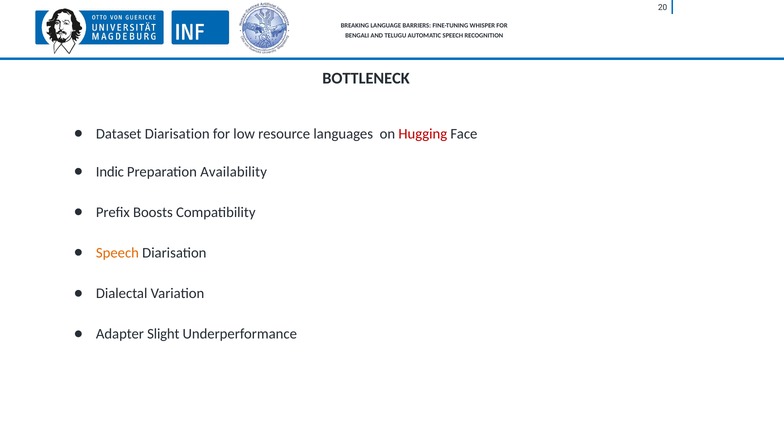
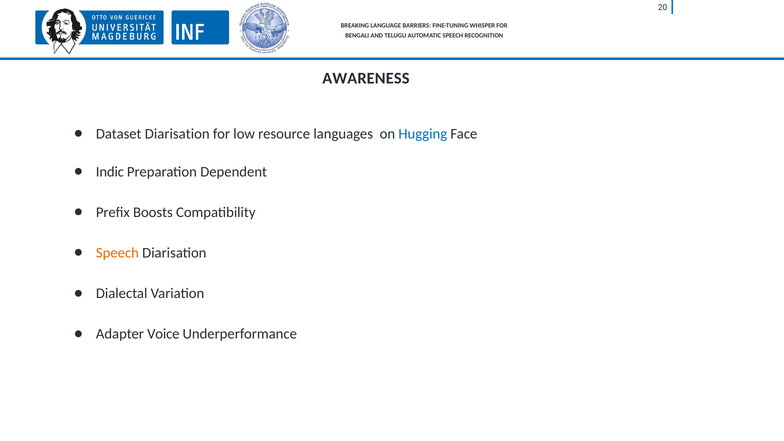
BOTTLENECK: BOTTLENECK -> AWARENESS
Hugging colour: red -> blue
Availability: Availability -> Dependent
Slight: Slight -> Voice
